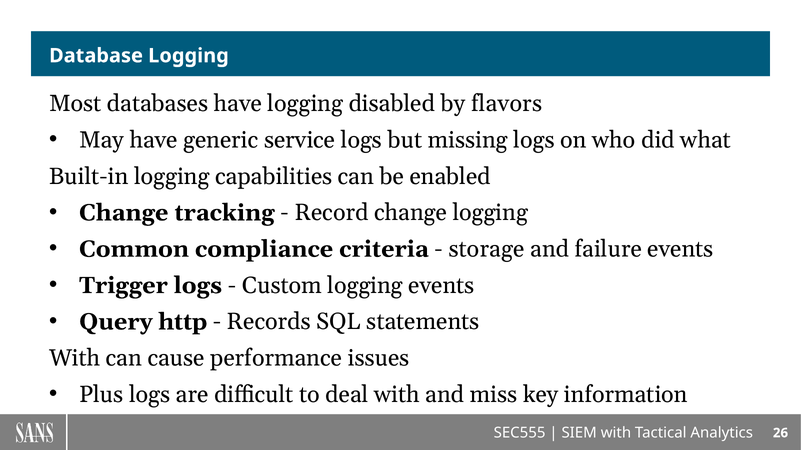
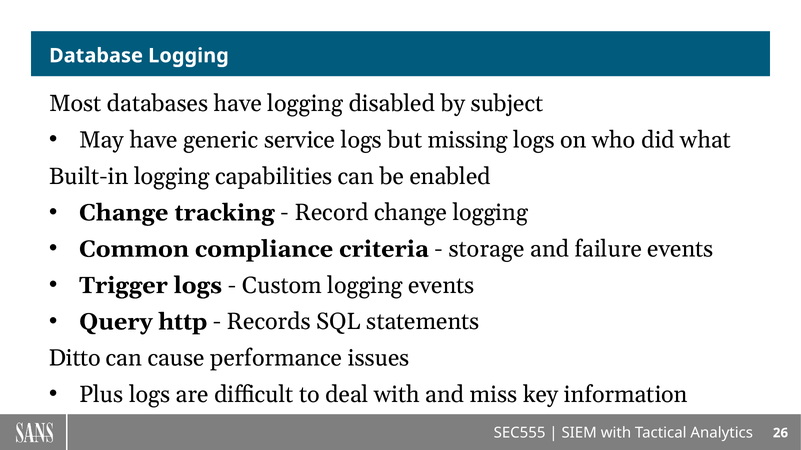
flavors: flavors -> subject
With at (75, 359): With -> Ditto
